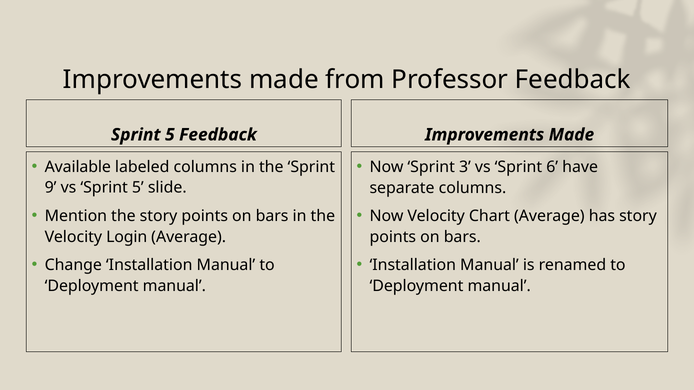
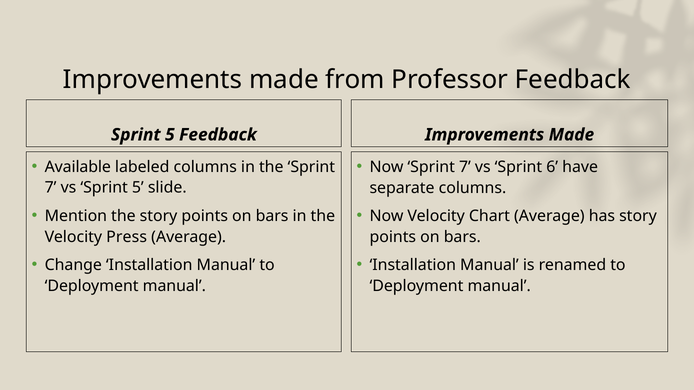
Now Sprint 3: 3 -> 7
9 at (51, 188): 9 -> 7
Login: Login -> Press
